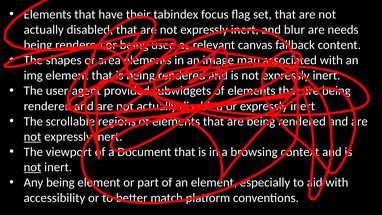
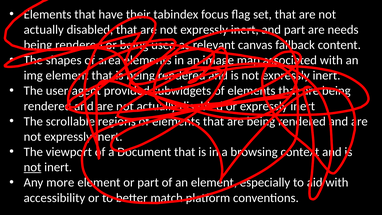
blur at (294, 30): blur -> part
not at (33, 137) underline: present -> none
Any being: being -> more
